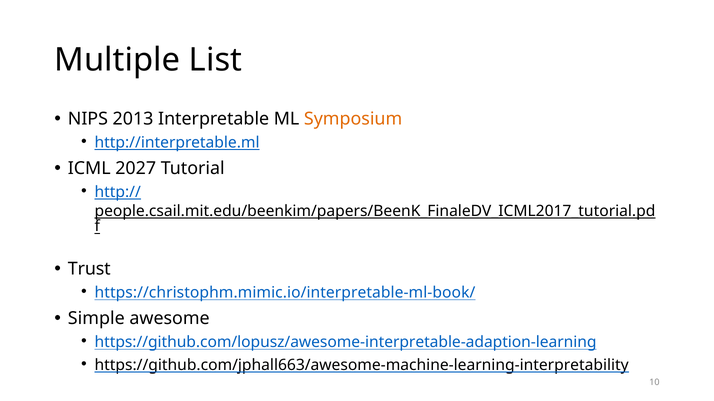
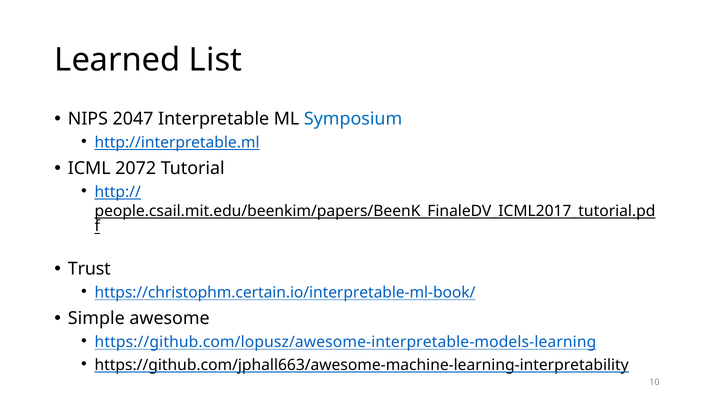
Multiple: Multiple -> Learned
2013: 2013 -> 2047
Symposium colour: orange -> blue
2027: 2027 -> 2072
https://christophm.mimic.io/interpretable-ml-book/: https://christophm.mimic.io/interpretable-ml-book/ -> https://christophm.certain.io/interpretable-ml-book/
https://github.com/lopusz/awesome-interpretable-adaption-learning: https://github.com/lopusz/awesome-interpretable-adaption-learning -> https://github.com/lopusz/awesome-interpretable-models-learning
